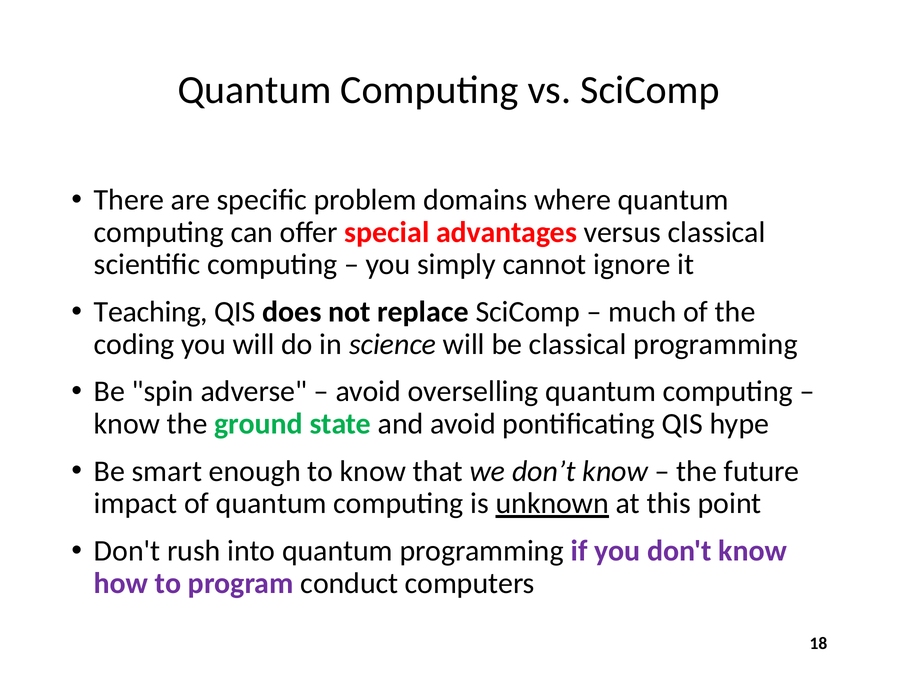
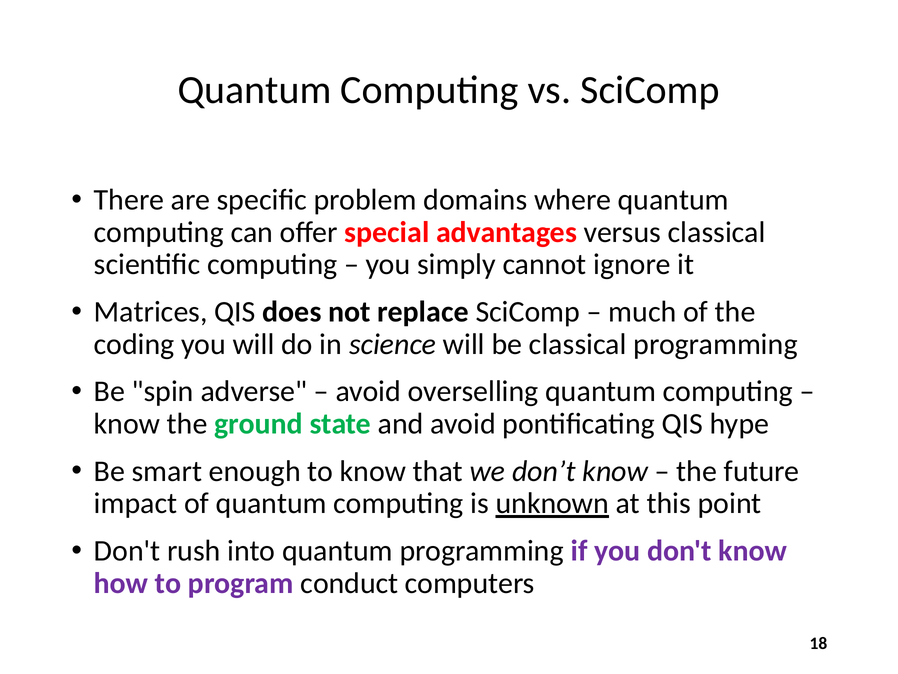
Teaching: Teaching -> Matrices
